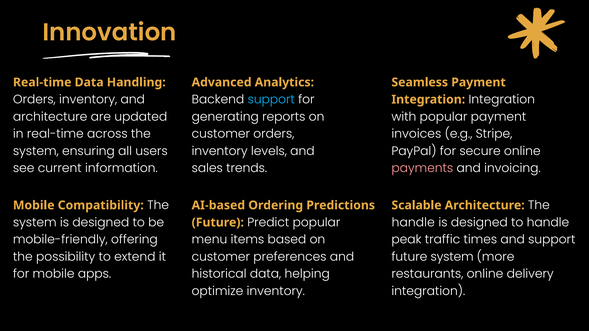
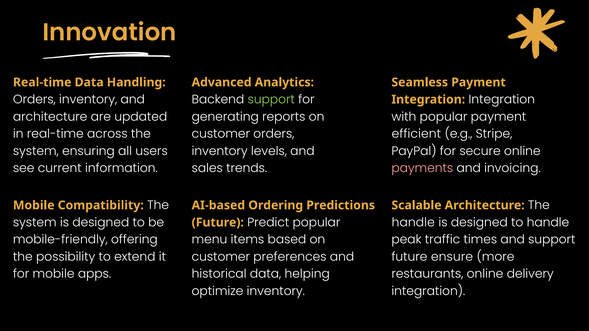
support at (271, 100) colour: light blue -> light green
invoices: invoices -> efficient
future system: system -> ensure
